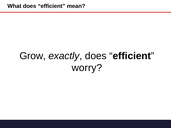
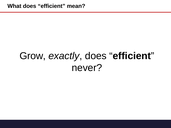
worry: worry -> never
